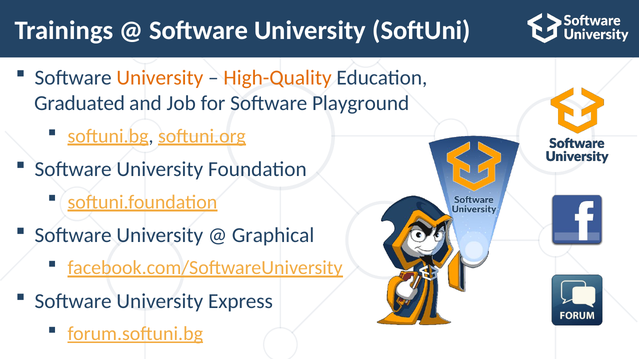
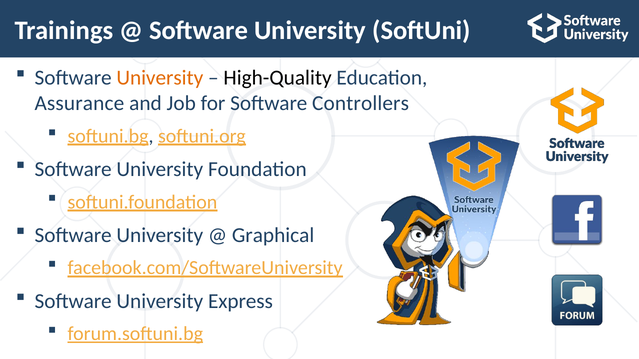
High-Quality colour: orange -> black
Graduated: Graduated -> Assurance
Playground: Playground -> Controllers
